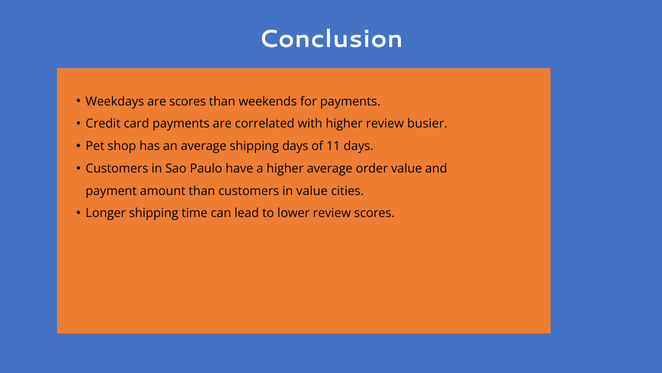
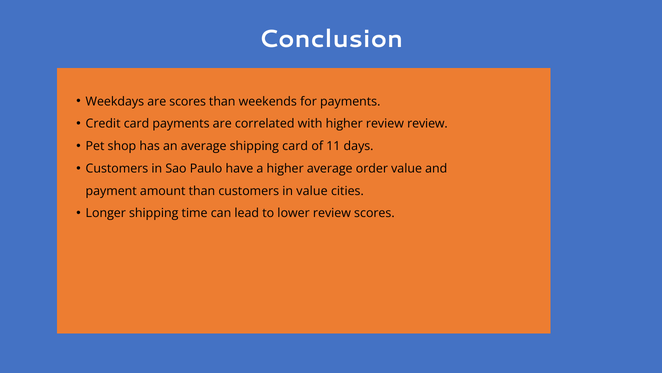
review busier: busier -> review
shipping days: days -> card
